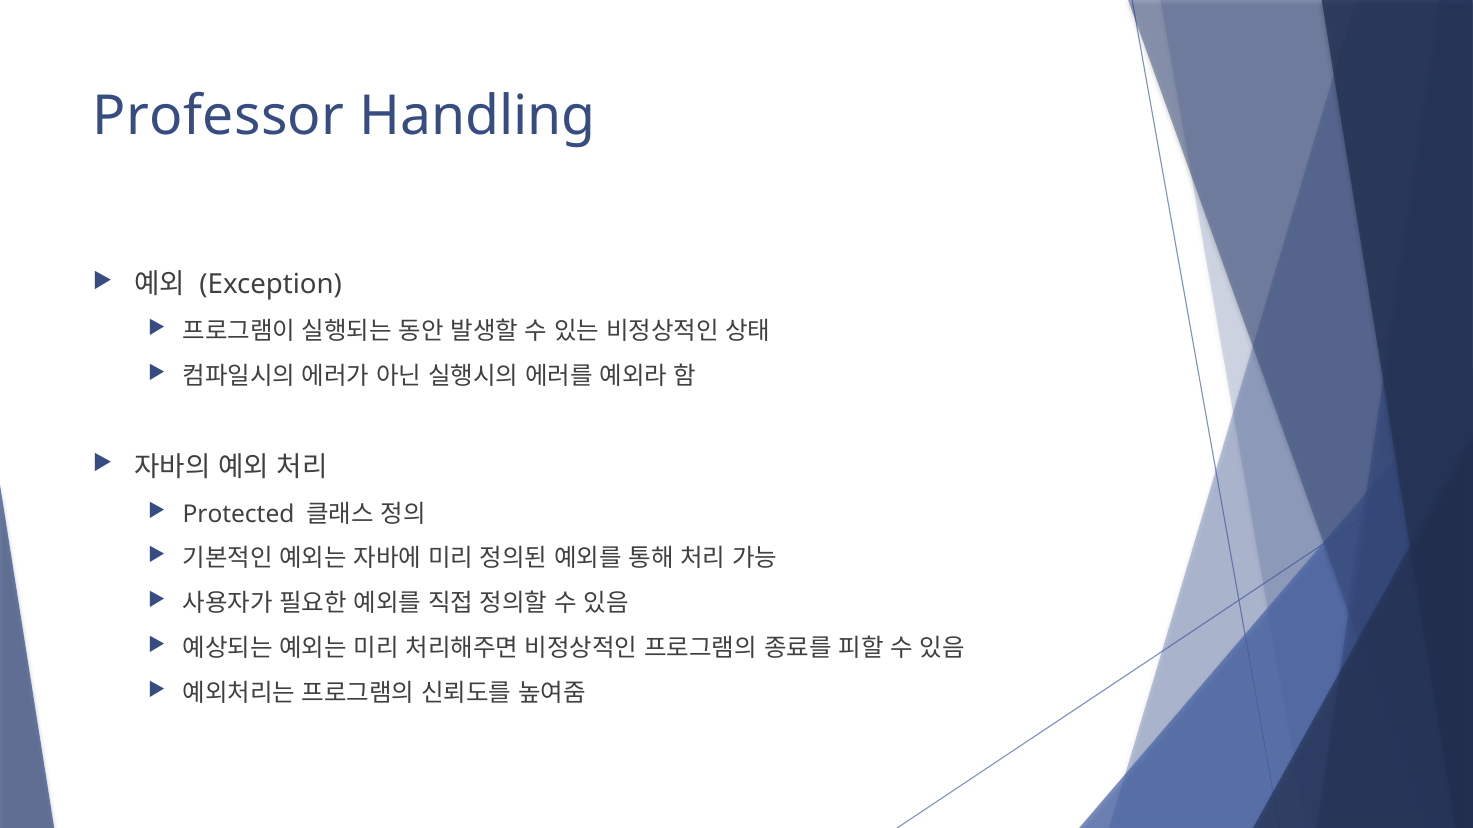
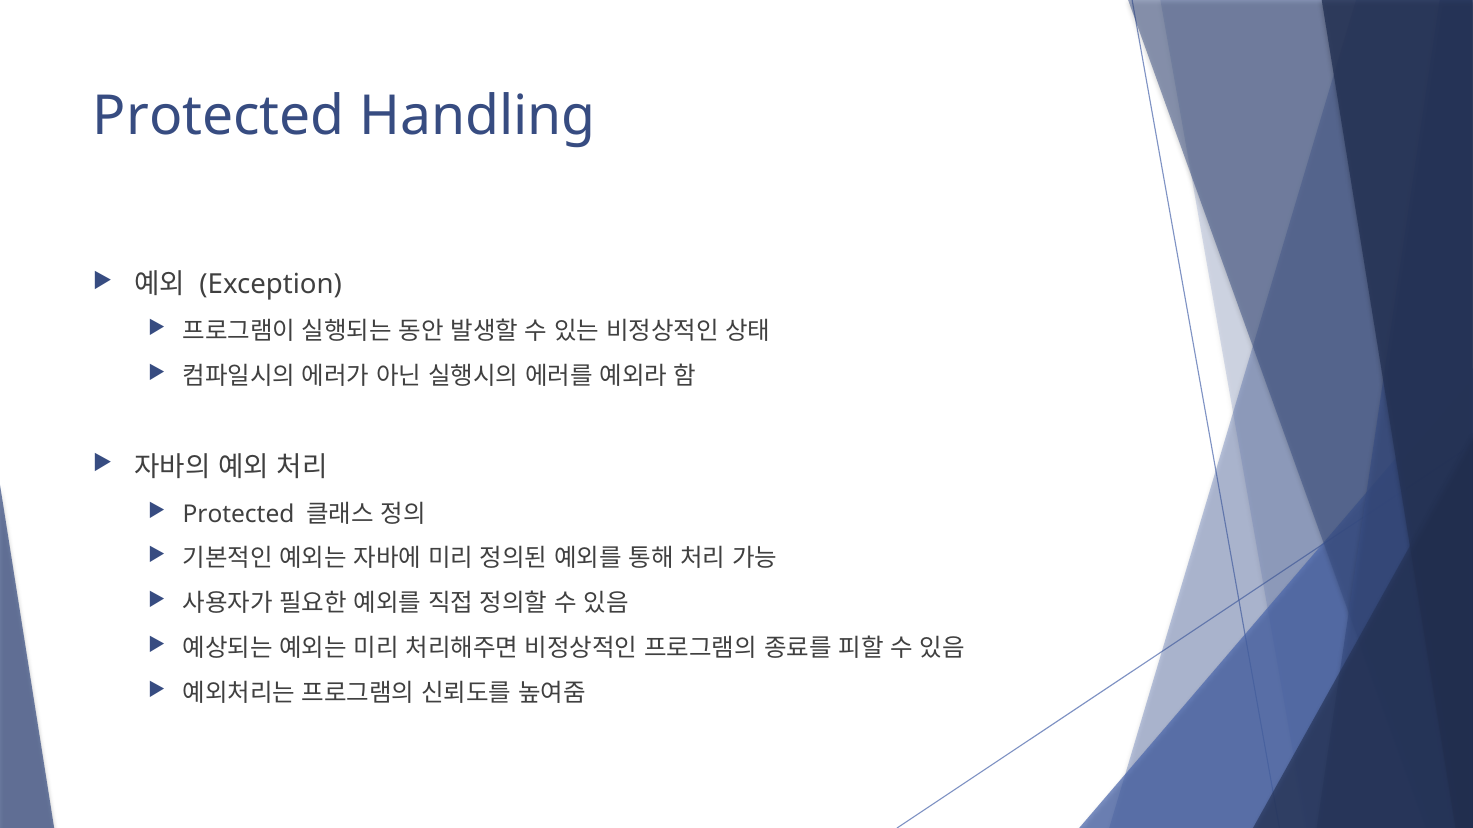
Professor at (219, 116): Professor -> Protected
